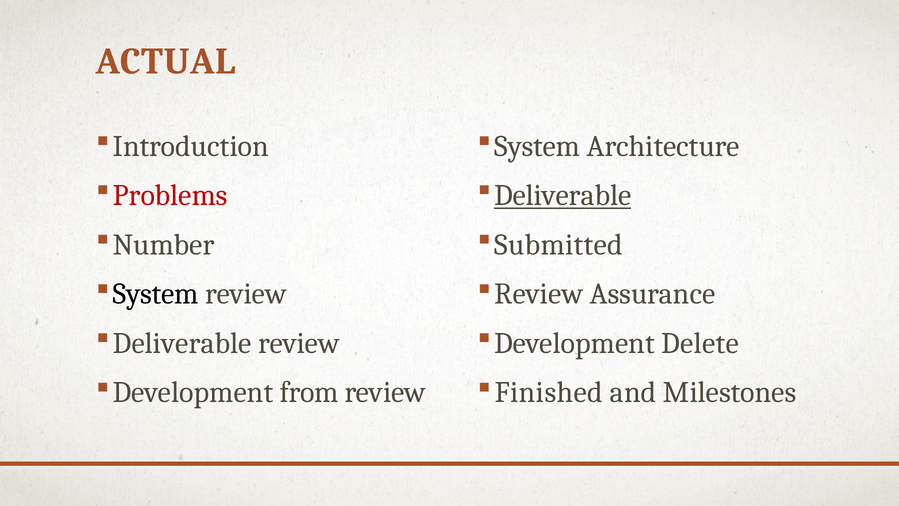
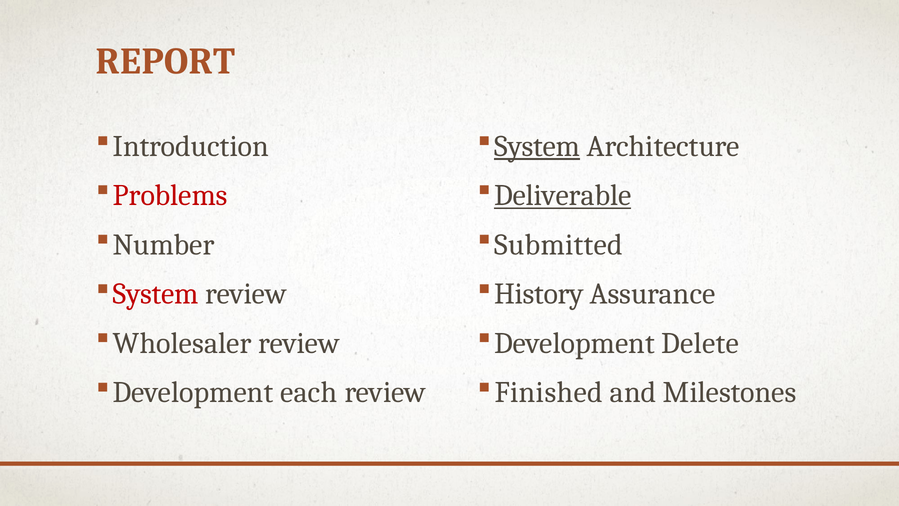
ACTUAL: ACTUAL -> REPORT
System at (537, 146) underline: none -> present
System at (156, 294) colour: black -> red
Review at (539, 294): Review -> History
Deliverable at (182, 343): Deliverable -> Wholesaler
from: from -> each
